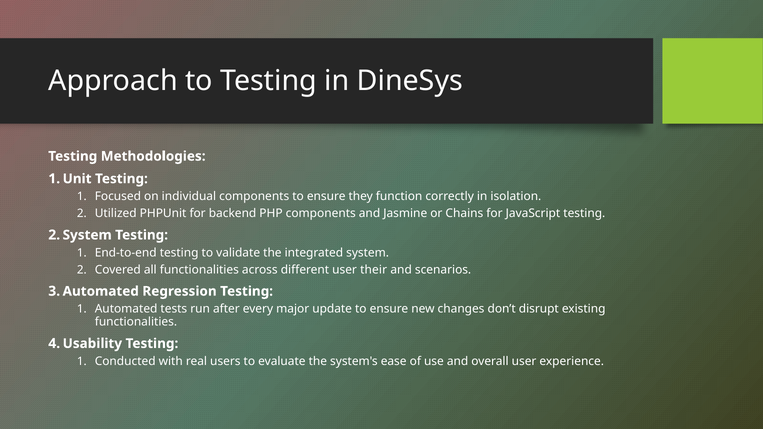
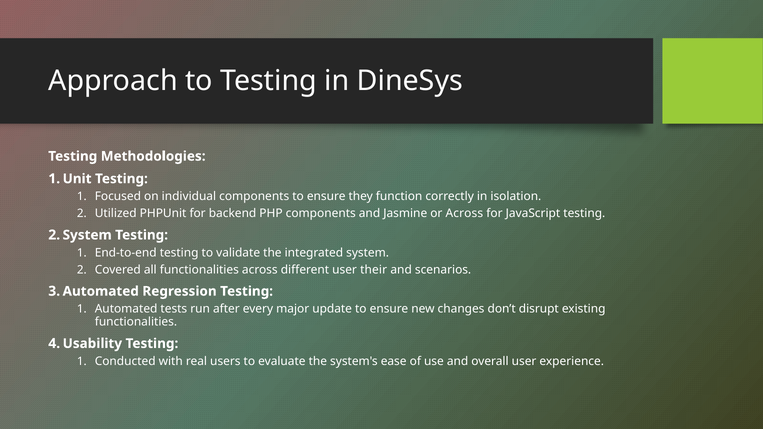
or Chains: Chains -> Across
